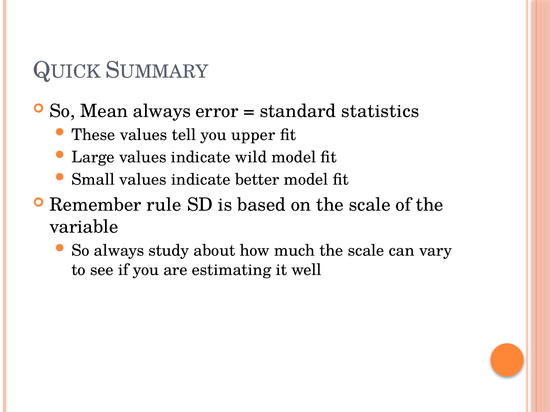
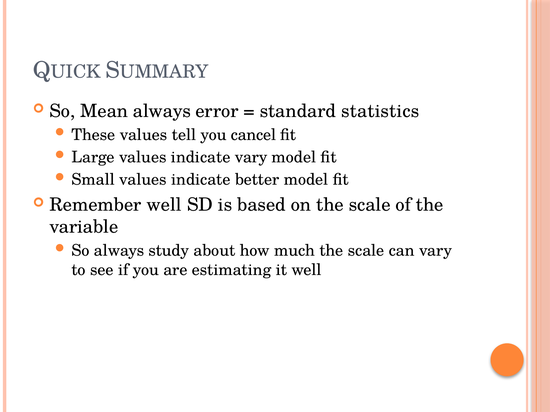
upper: upper -> cancel
indicate wild: wild -> vary
Remember rule: rule -> well
